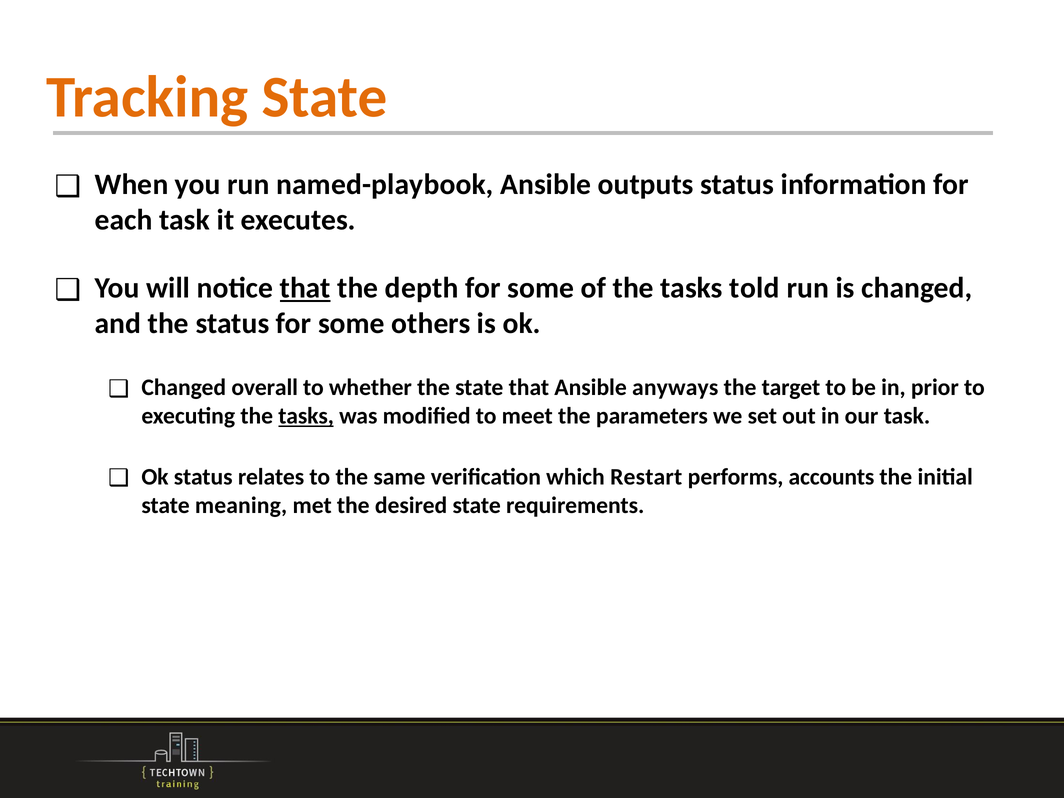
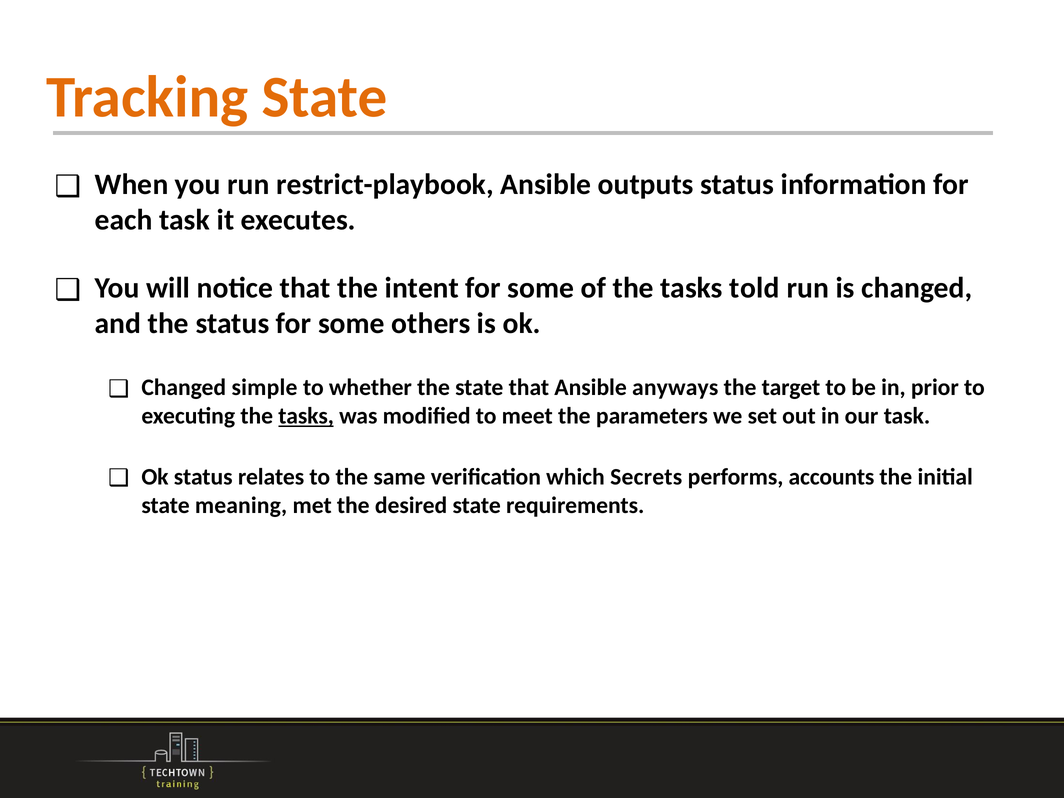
named-playbook: named-playbook -> restrict-playbook
that at (305, 288) underline: present -> none
depth: depth -> intent
overall: overall -> simple
Restart: Restart -> Secrets
